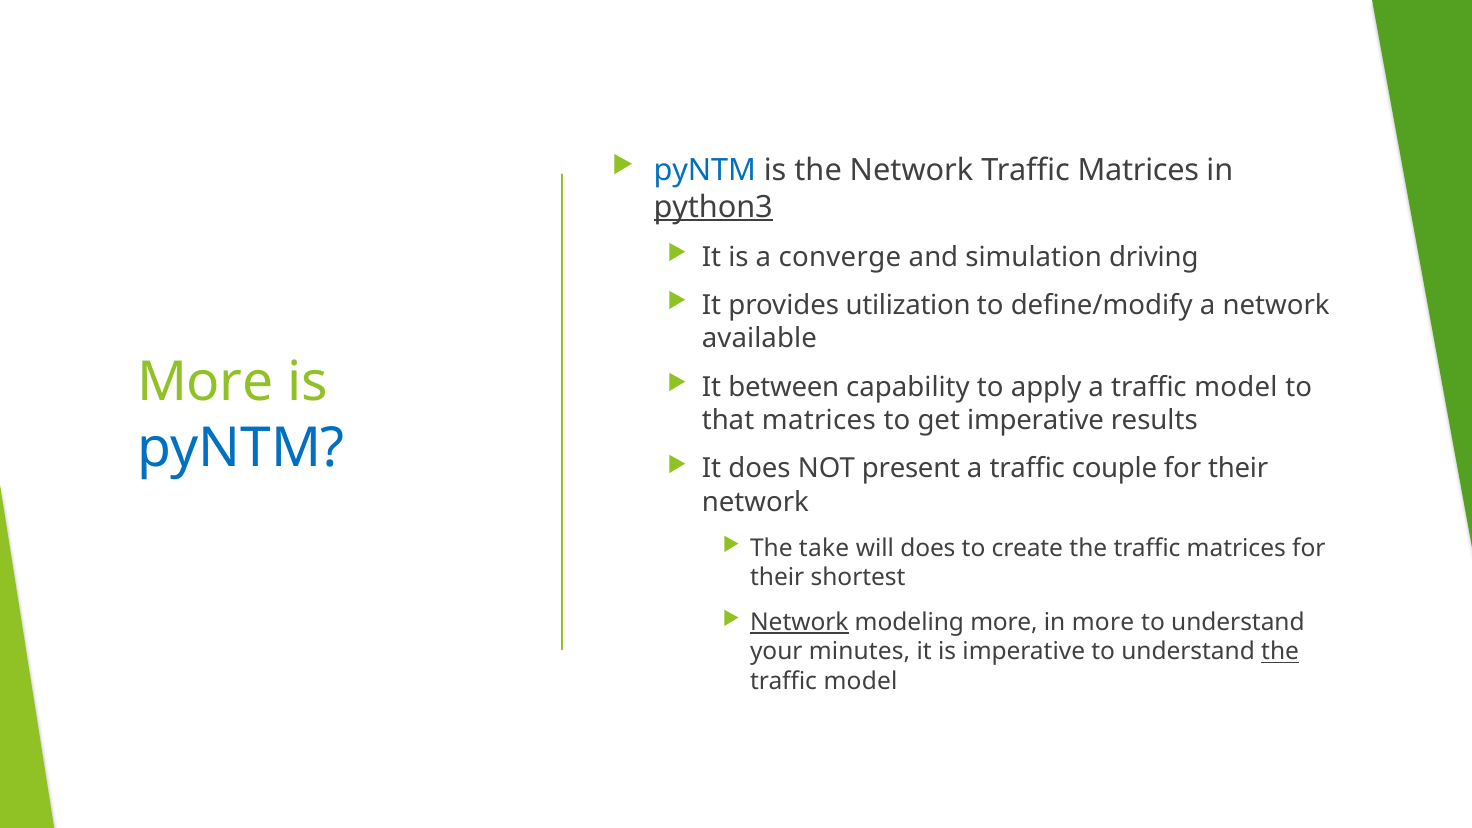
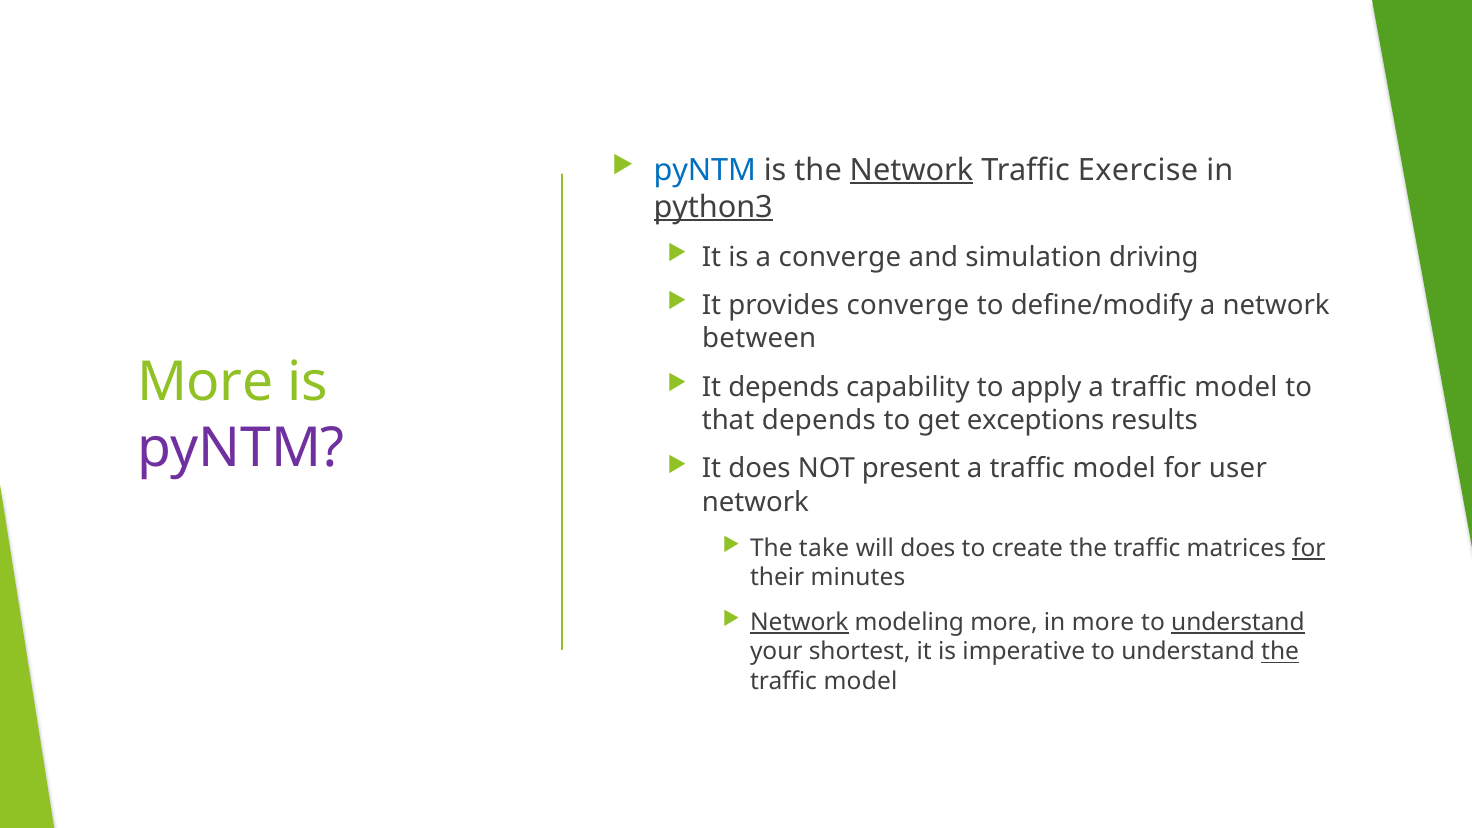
Network at (912, 170) underline: none -> present
Matrices at (1138, 170): Matrices -> Exercise
provides utilization: utilization -> converge
available: available -> between
It between: between -> depends
that matrices: matrices -> depends
get imperative: imperative -> exceptions
pyNTM at (241, 449) colour: blue -> purple
couple at (1114, 469): couple -> model
their at (1238, 469): their -> user
for at (1309, 548) underline: none -> present
shortest: shortest -> minutes
understand at (1238, 622) underline: none -> present
minutes: minutes -> shortest
